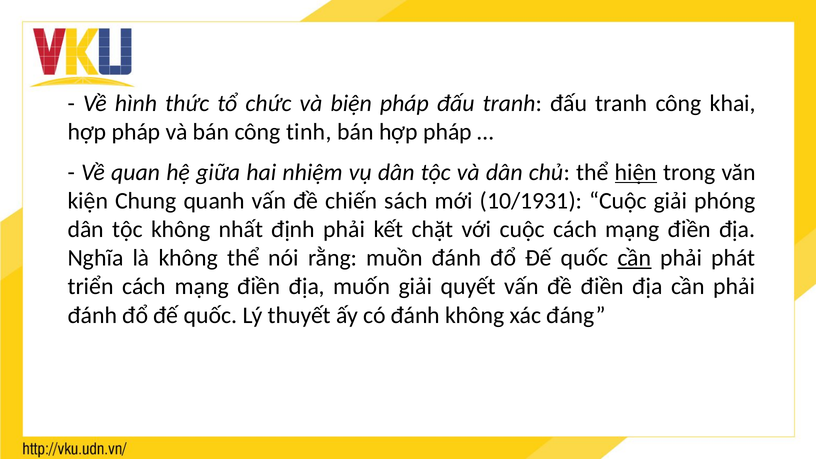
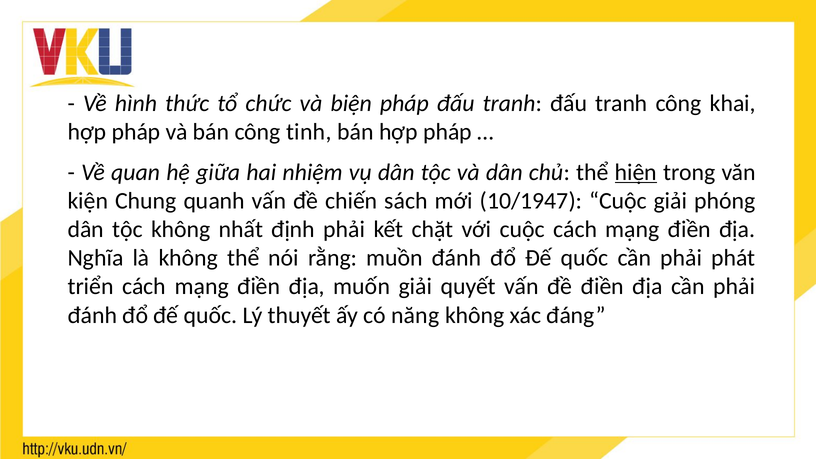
10/1931: 10/1931 -> 10/1947
cần at (634, 258) underline: present -> none
có đánh: đánh -> năng
